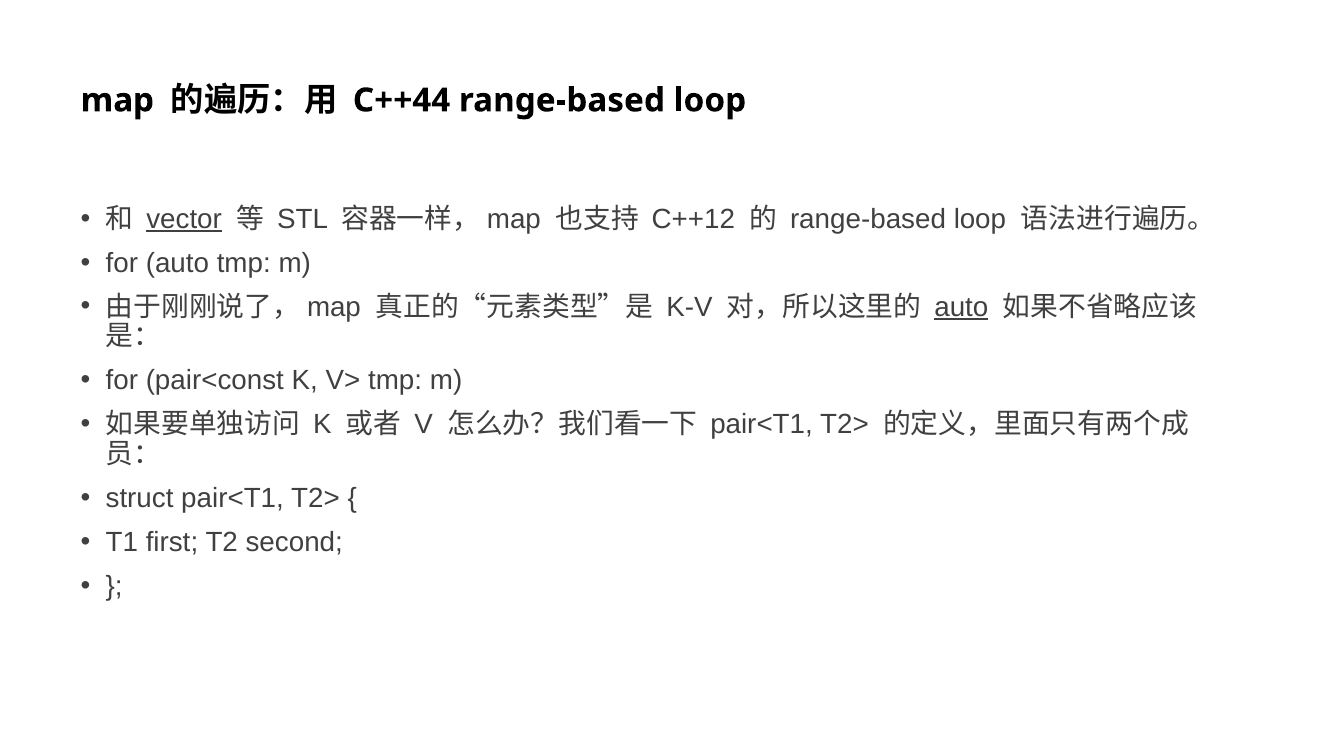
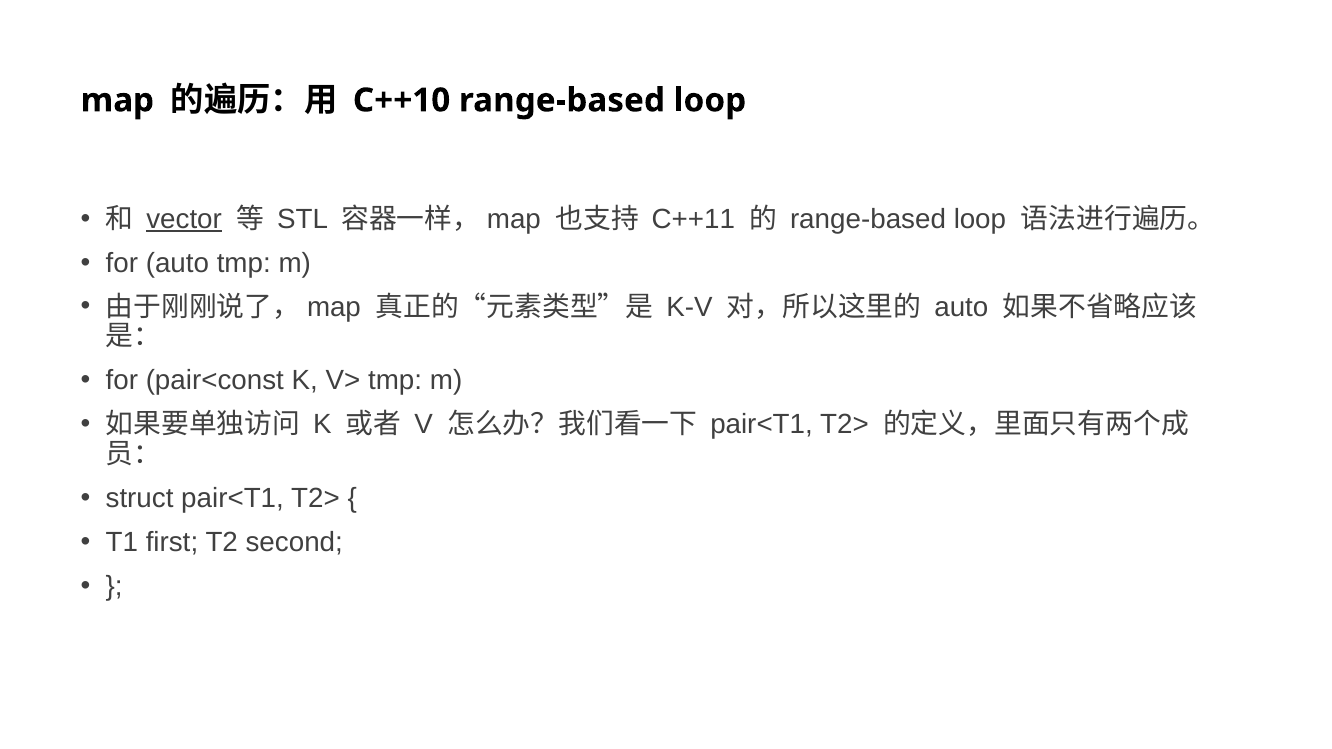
C++44: C++44 -> C++10
C++12: C++12 -> C++11
auto at (961, 307) underline: present -> none
